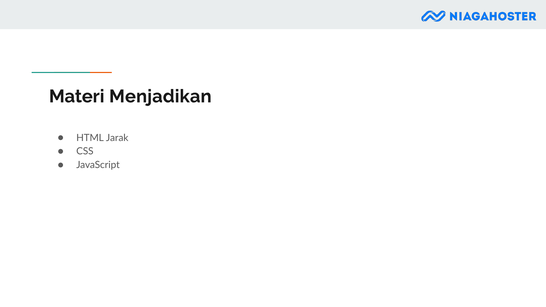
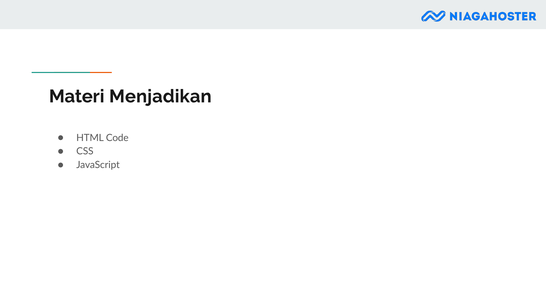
Jarak: Jarak -> Code
